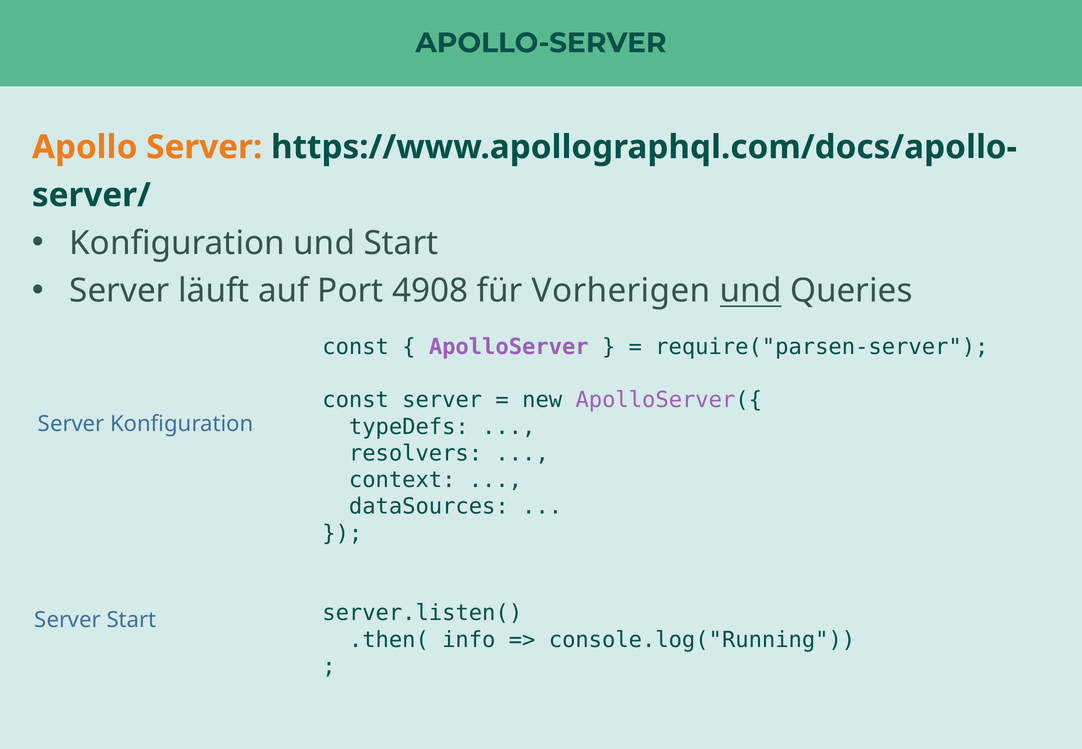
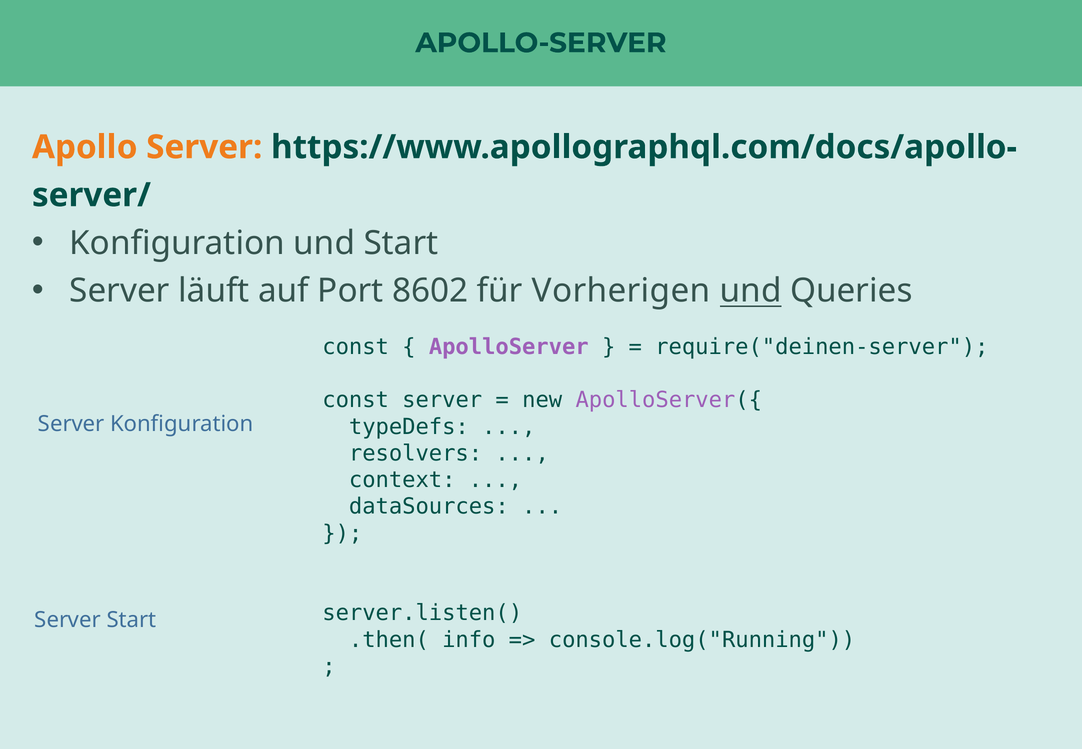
4908: 4908 -> 8602
require("parsen-server: require("parsen-server -> require("deinen-server
